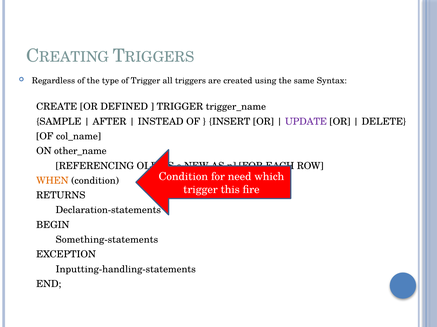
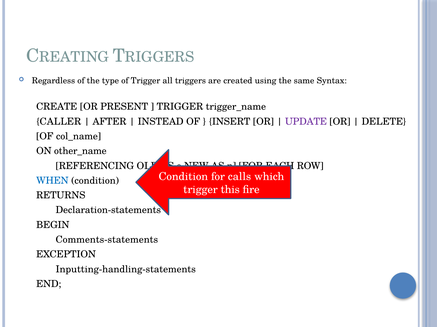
DEFINED: DEFINED -> PRESENT
SAMPLE: SAMPLE -> CALLER
need: need -> calls
WHEN colour: orange -> blue
Something-statements: Something-statements -> Comments-statements
